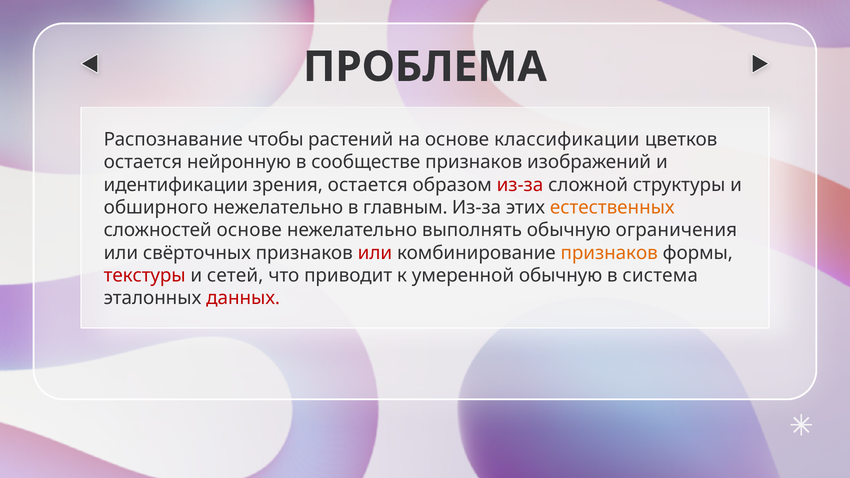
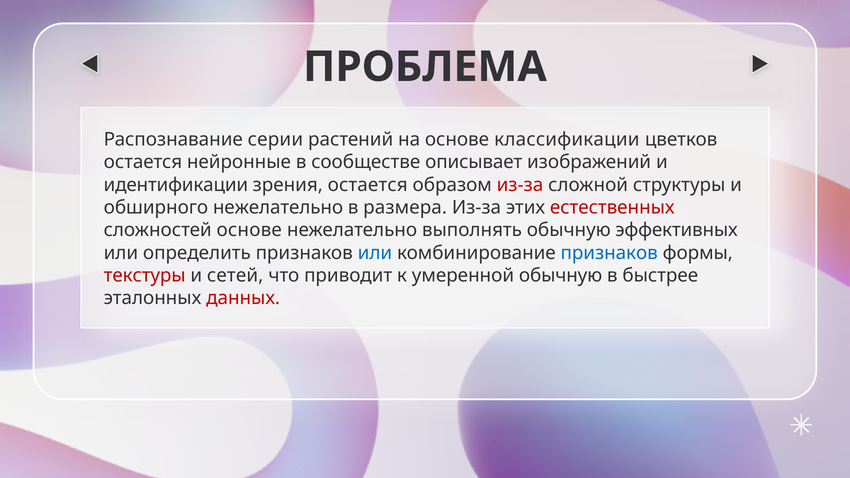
чтобы: чтобы -> серии
нейронную: нейронную -> нейронные
сообществе признаков: признаков -> описывает
главным: главным -> размера
естественных colour: orange -> red
ограничения: ограничения -> эффективных
свёрточных: свёрточных -> определить
или at (375, 253) colour: red -> blue
признаков at (609, 253) colour: orange -> blue
система: система -> быстрее
